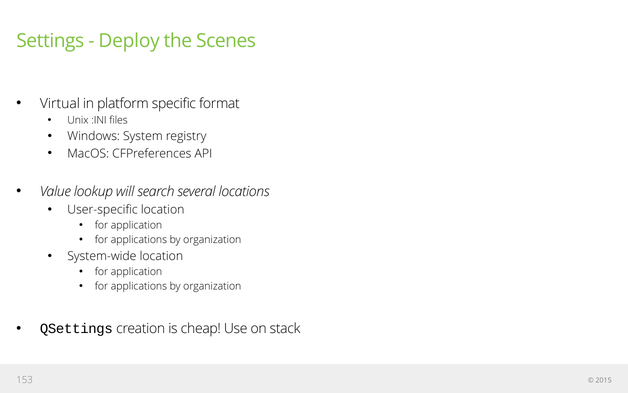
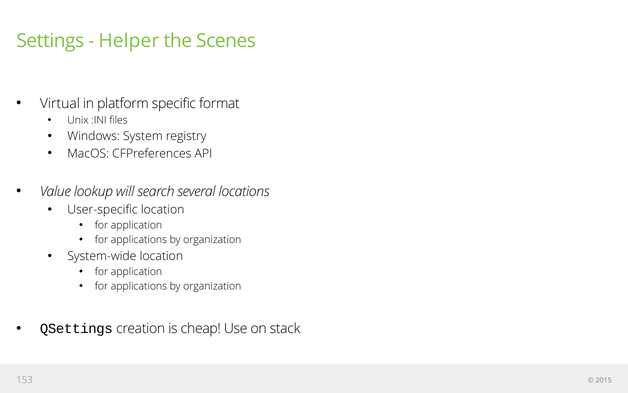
Deploy: Deploy -> Helper
